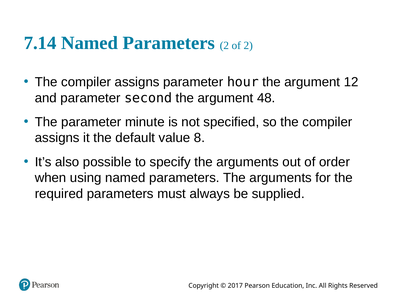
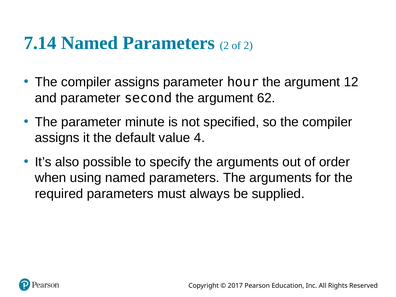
48: 48 -> 62
8: 8 -> 4
